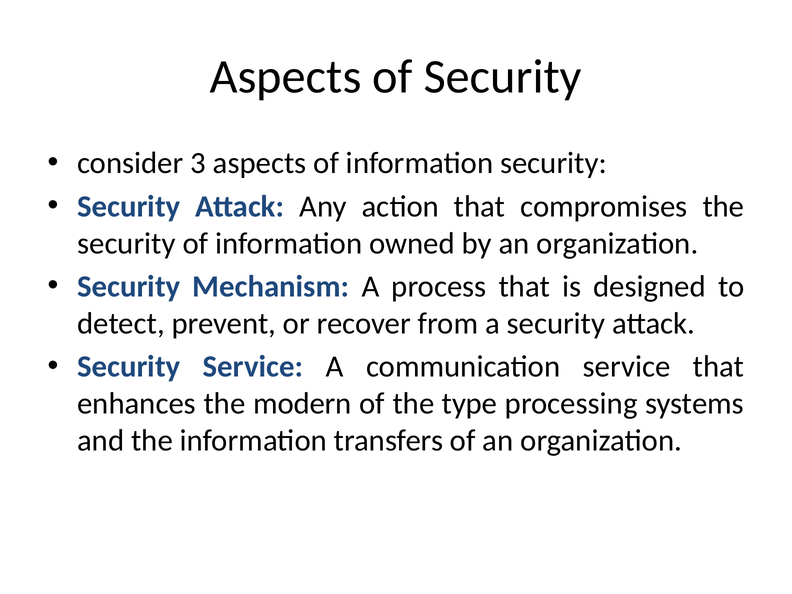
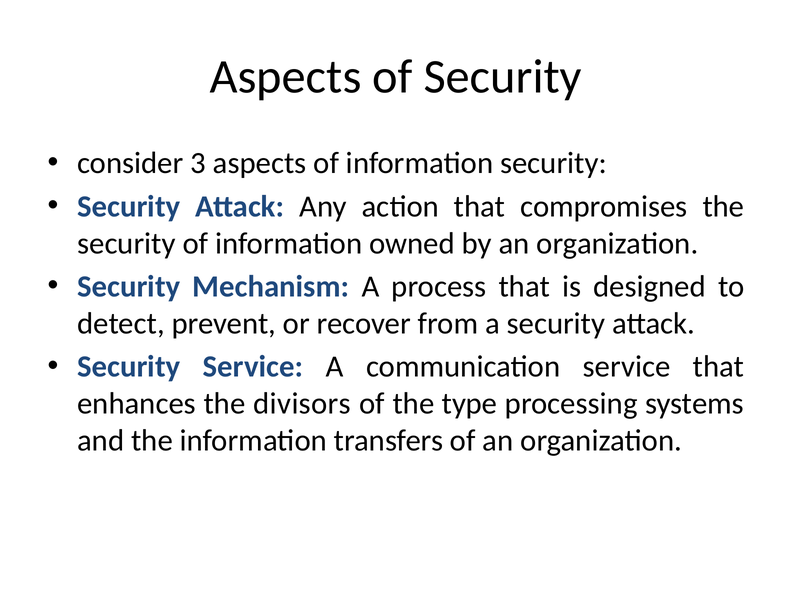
modern: modern -> divisors
